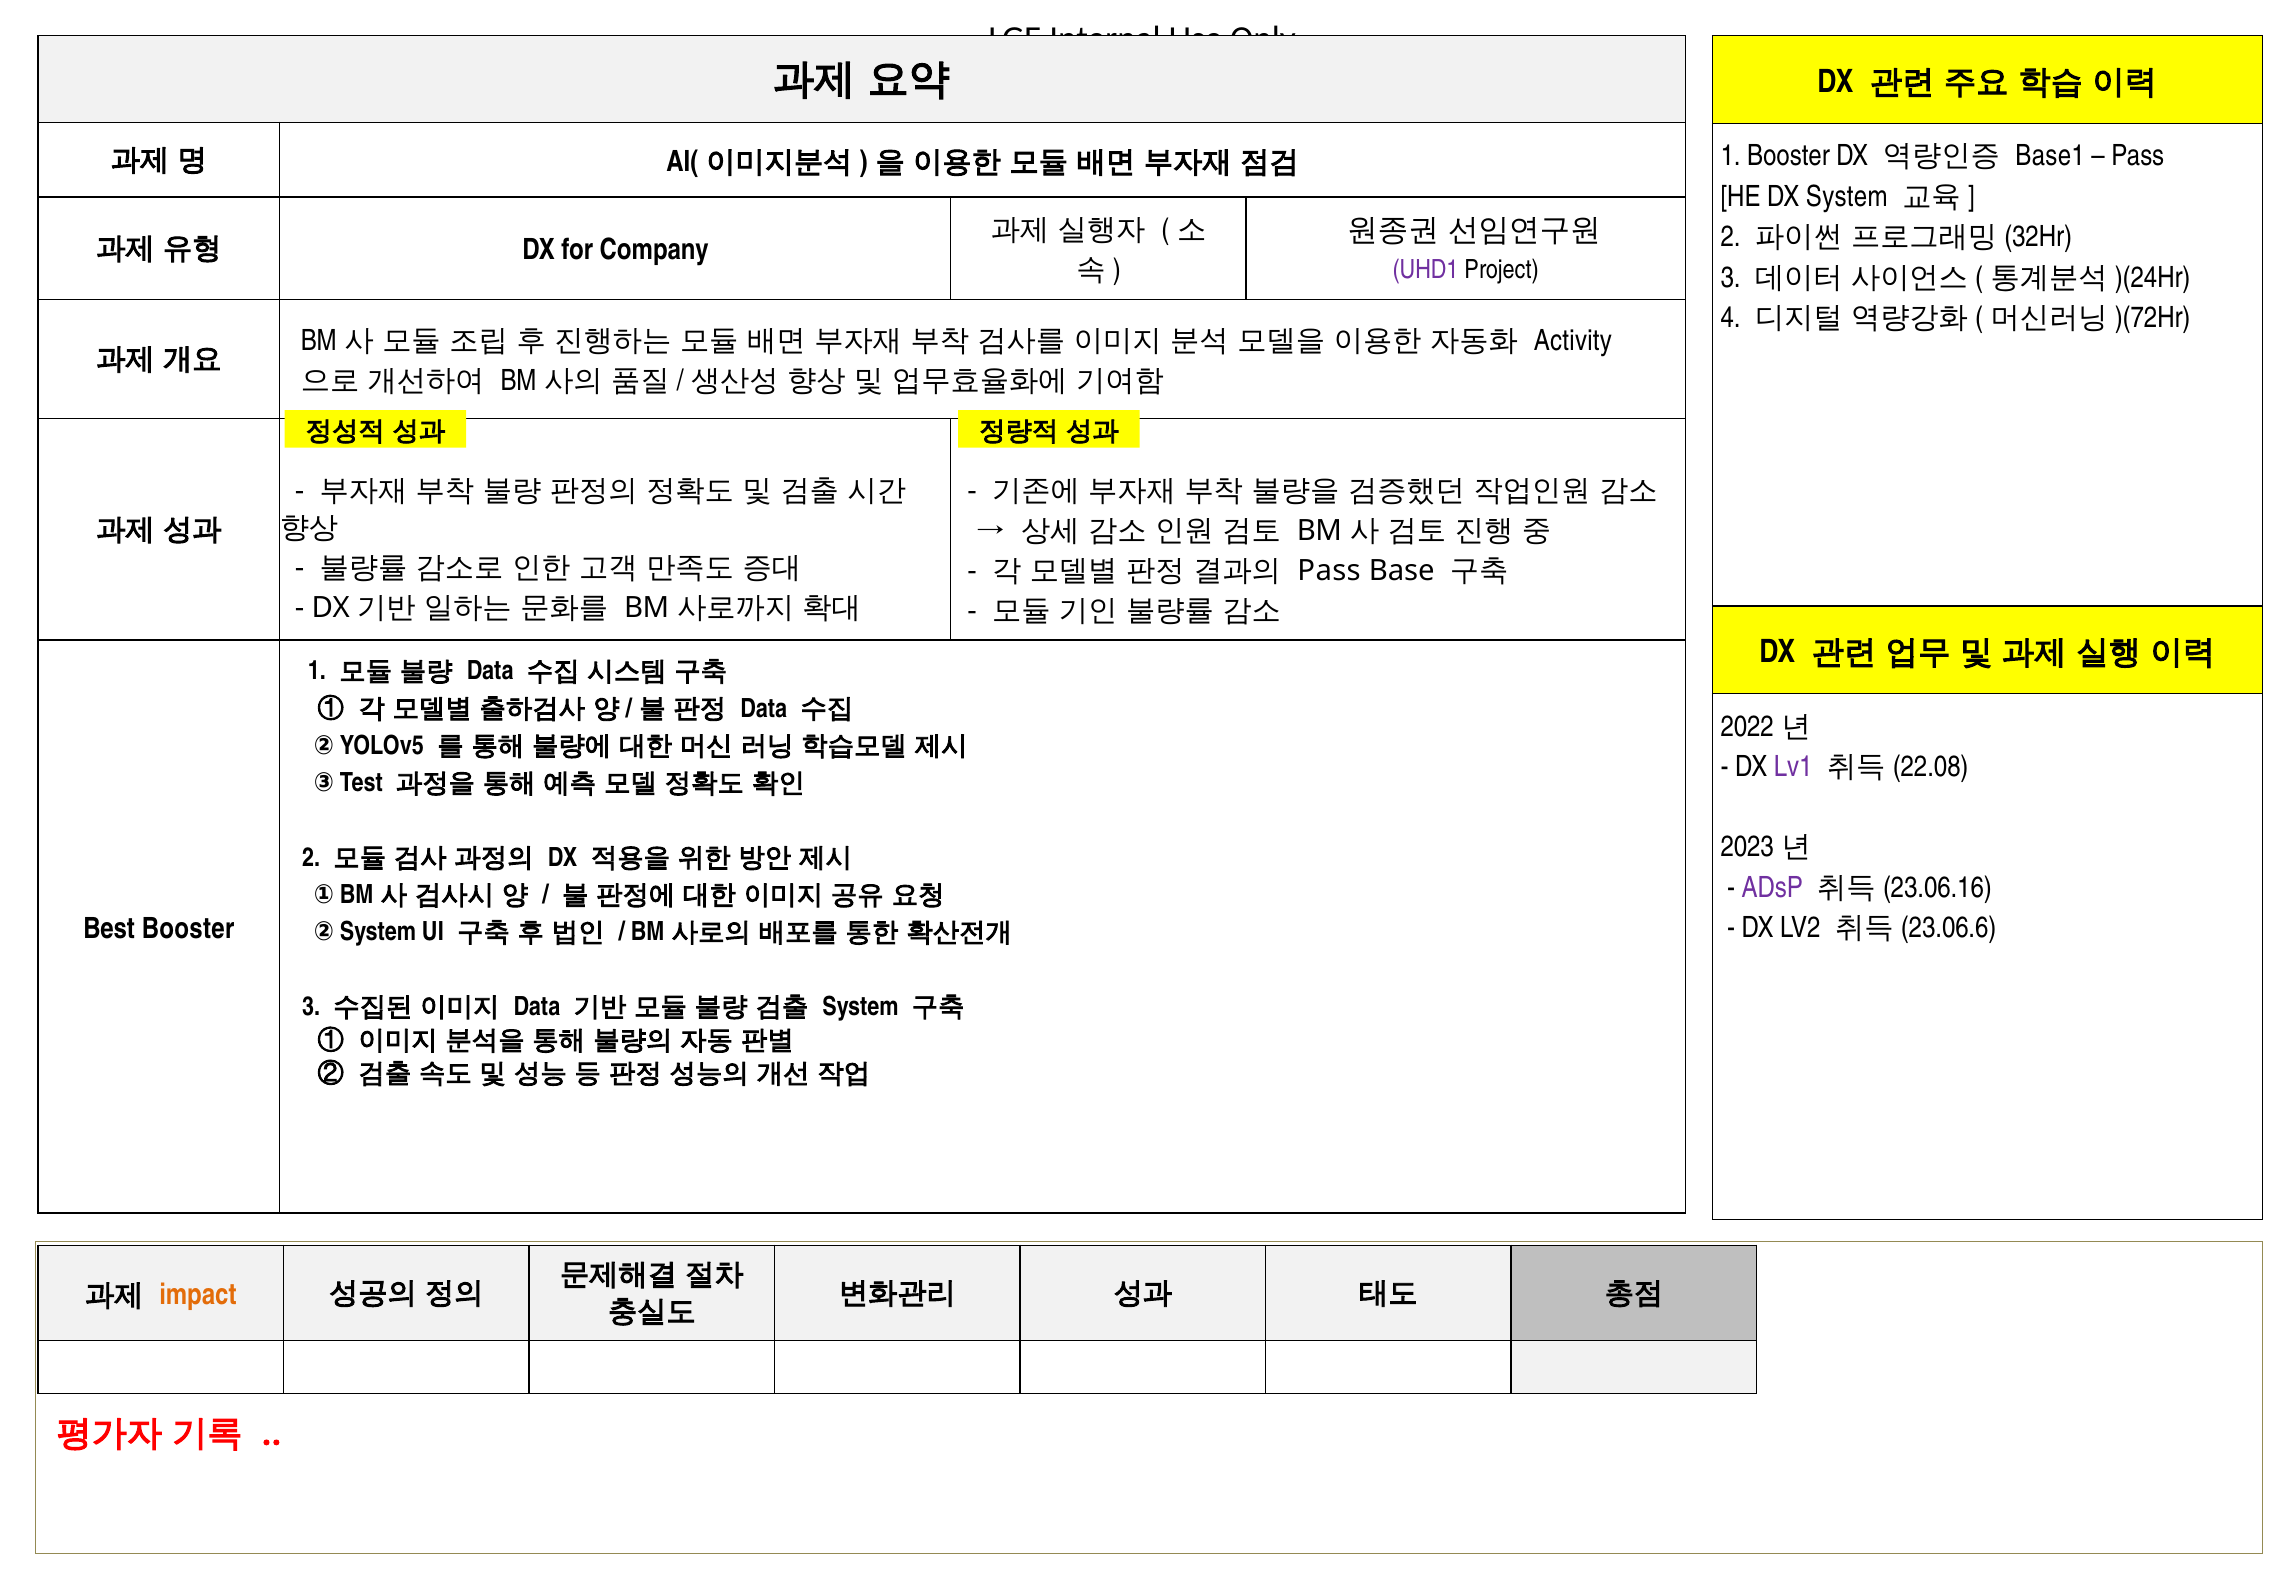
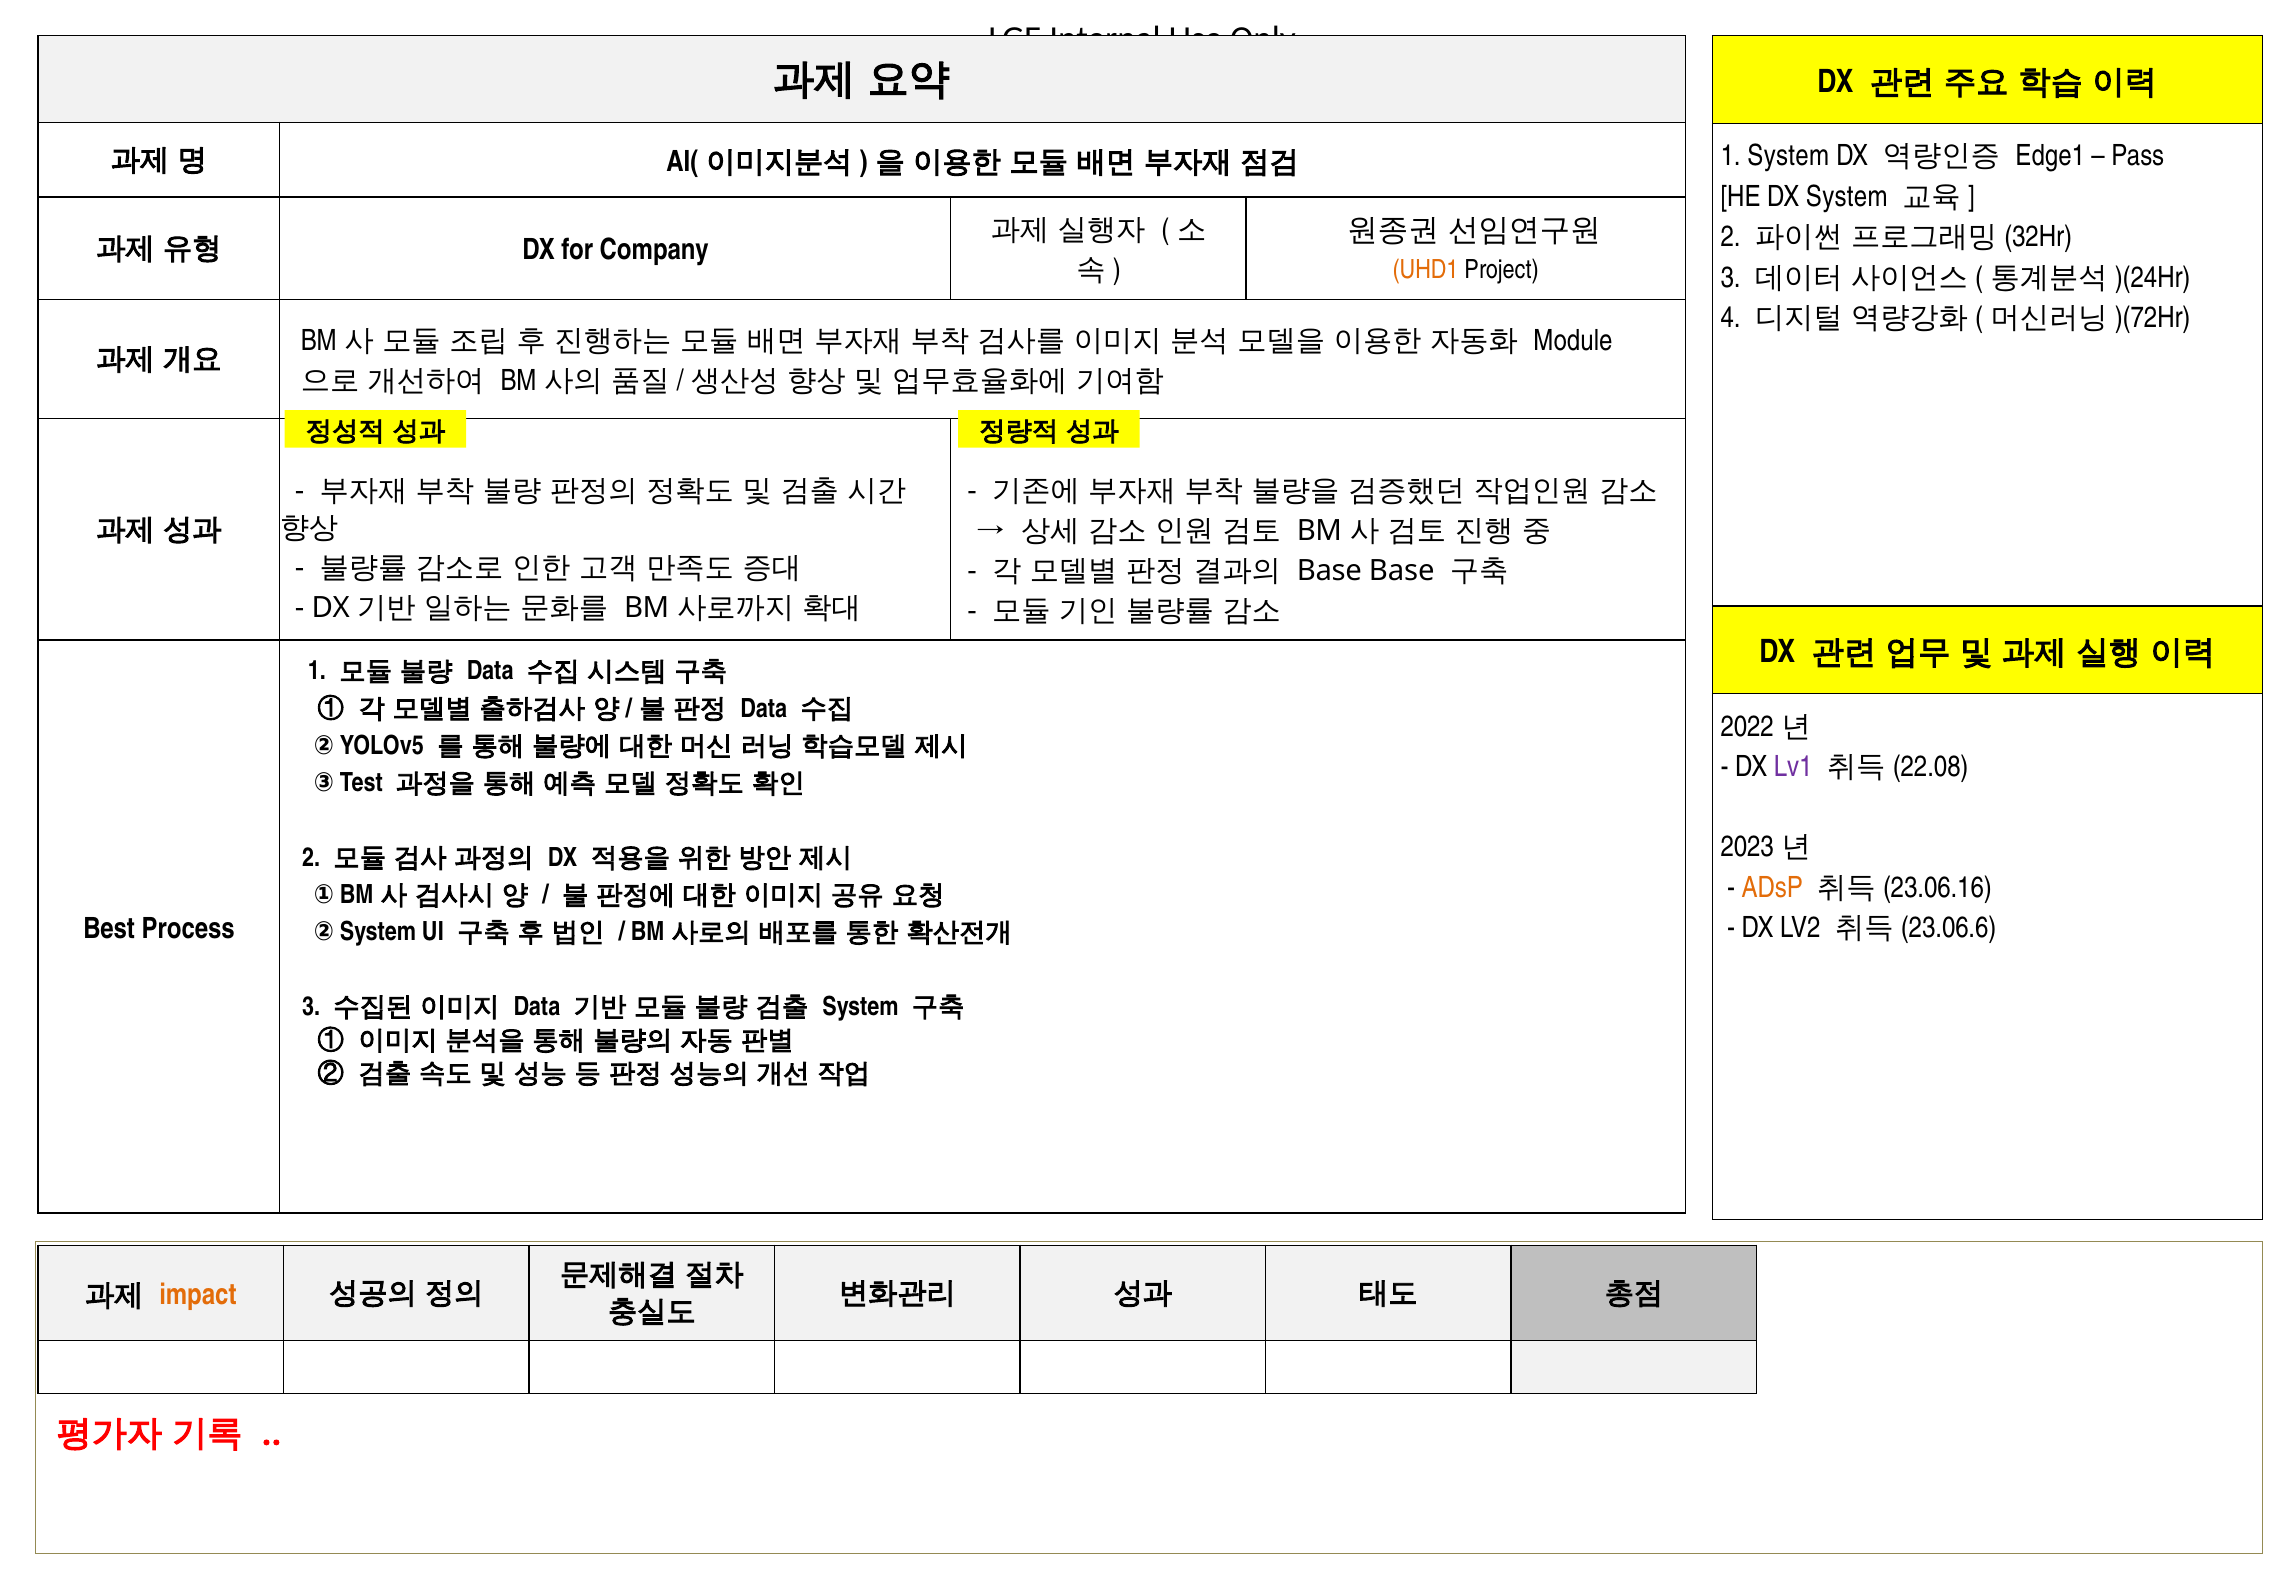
1 Booster: Booster -> System
Base1: Base1 -> Edge1
UHD1 colour: purple -> orange
Activity: Activity -> Module
Pass at (1329, 571): Pass -> Base
ADsP colour: purple -> orange
Best Booster: Booster -> Process
